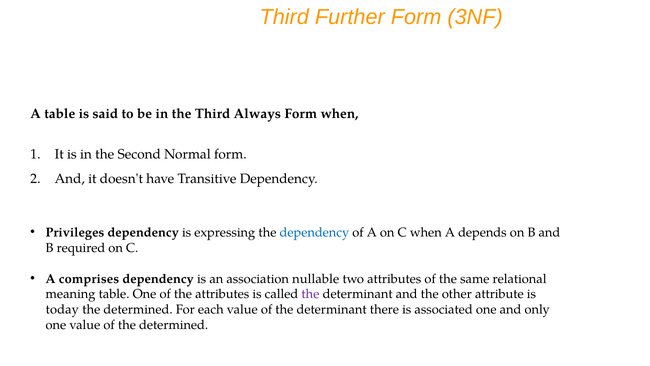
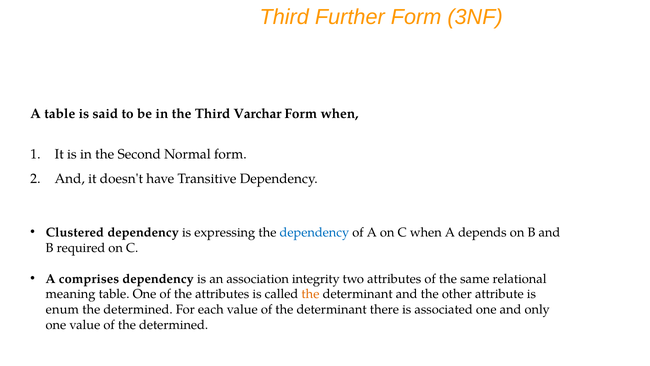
Always: Always -> Varchar
Privileges: Privileges -> Clustered
nullable: nullable -> integrity
the at (310, 294) colour: purple -> orange
today: today -> enum
